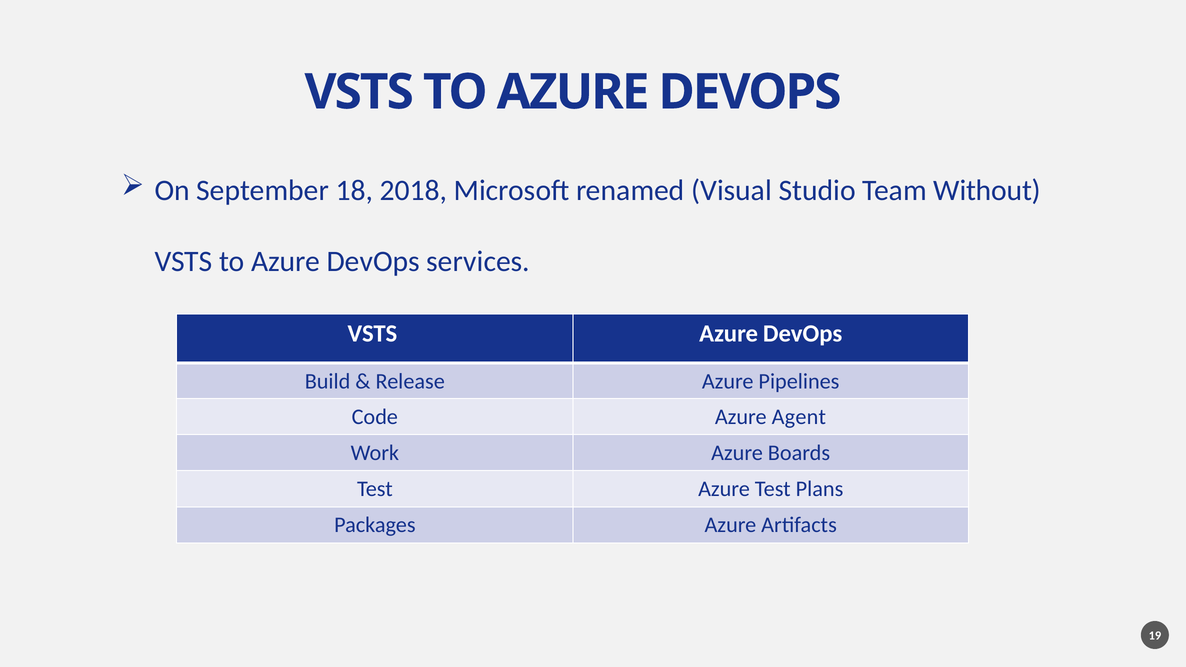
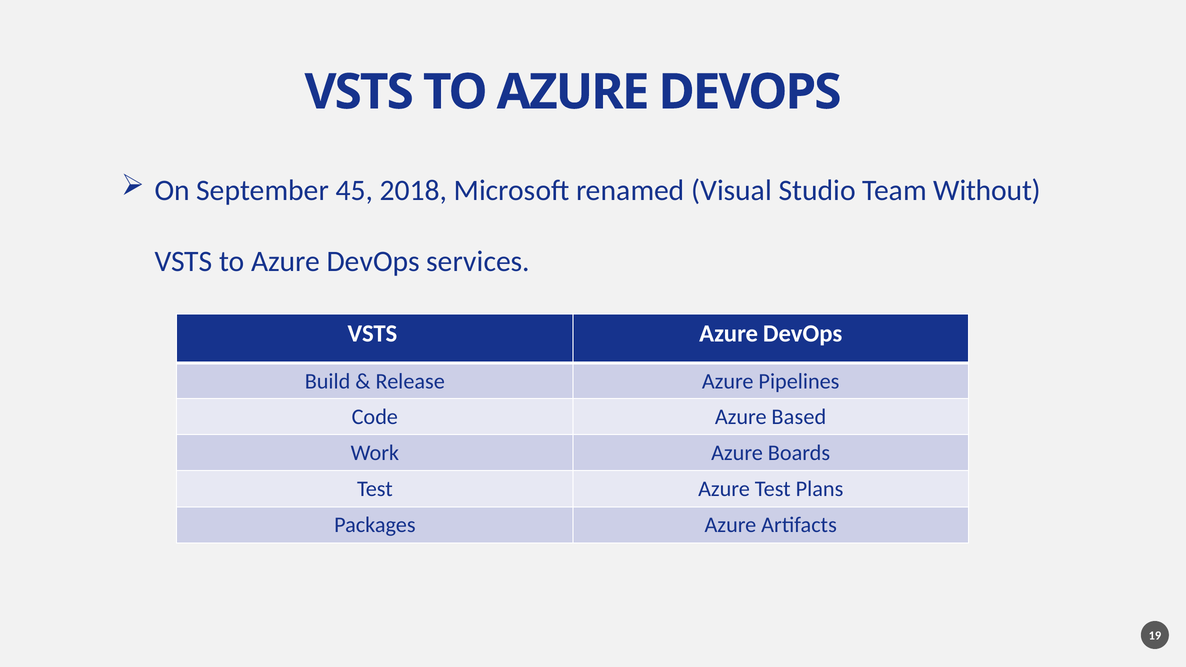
18: 18 -> 45
Agent: Agent -> Based
